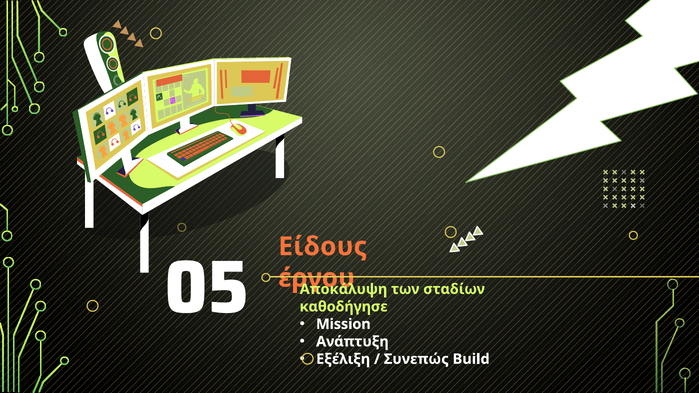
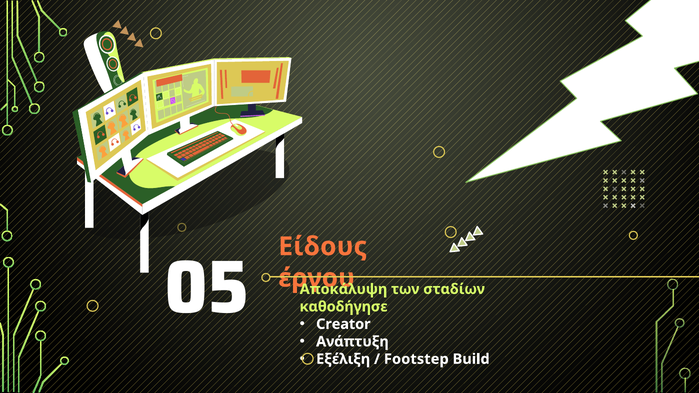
Mission: Mission -> Creator
Συνεπώς: Συνεπώς -> Footstep
